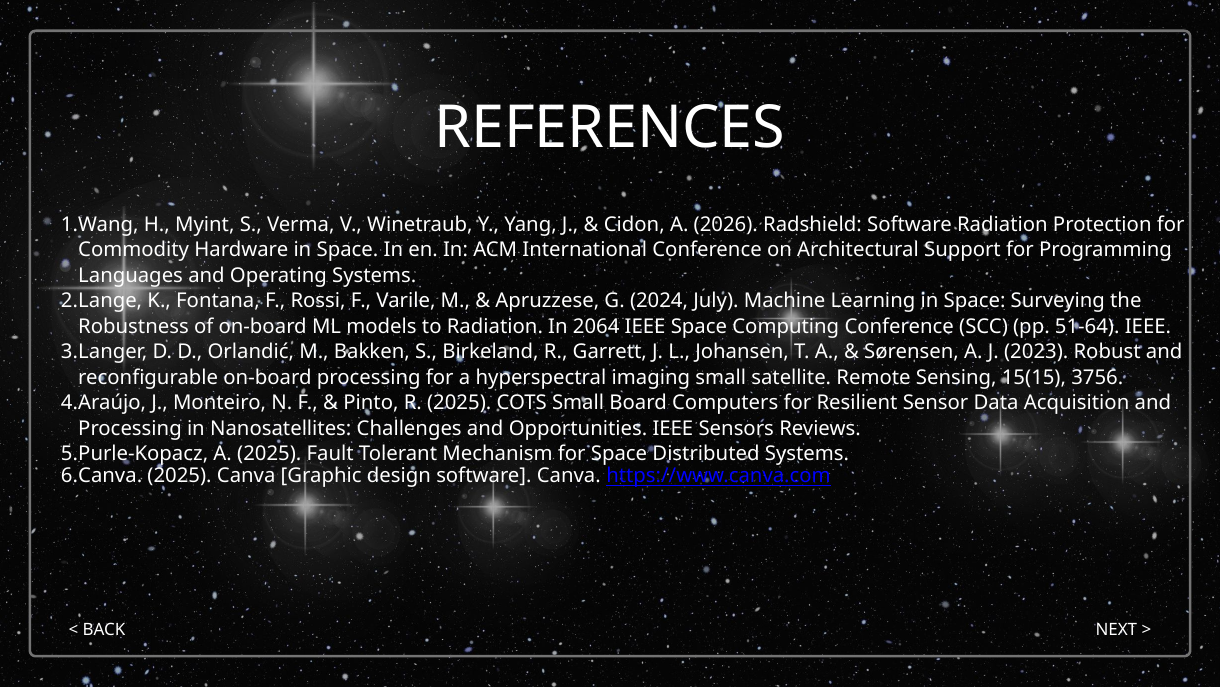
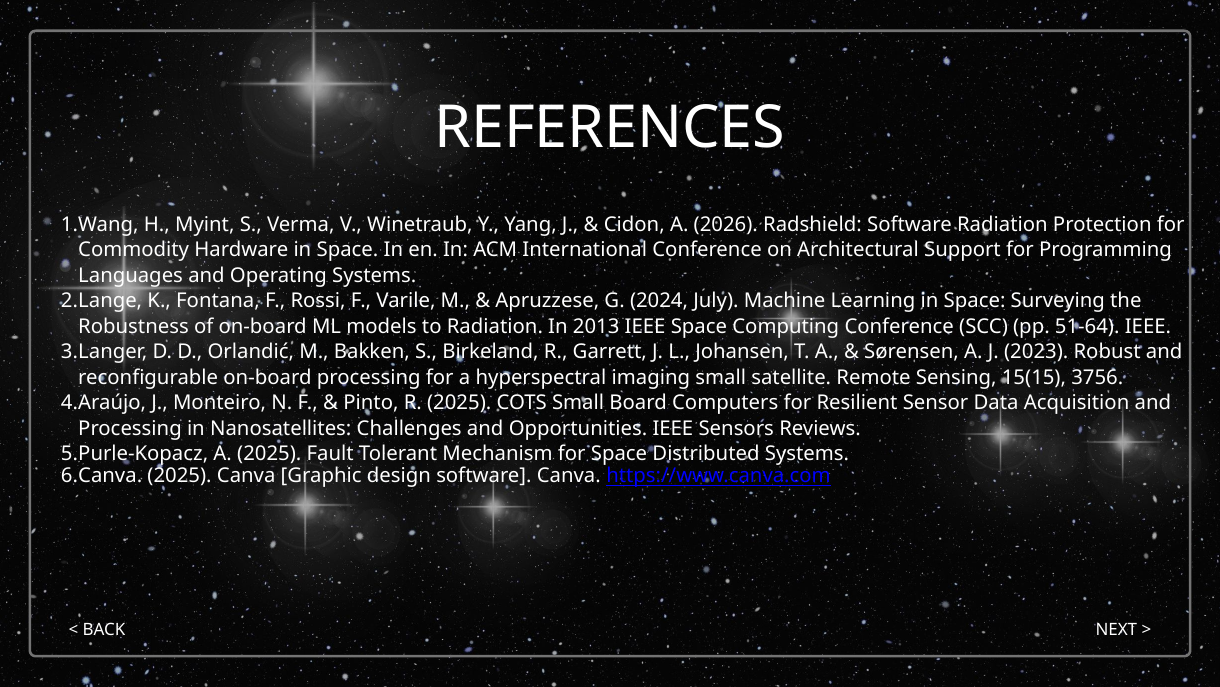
2064: 2064 -> 2013
